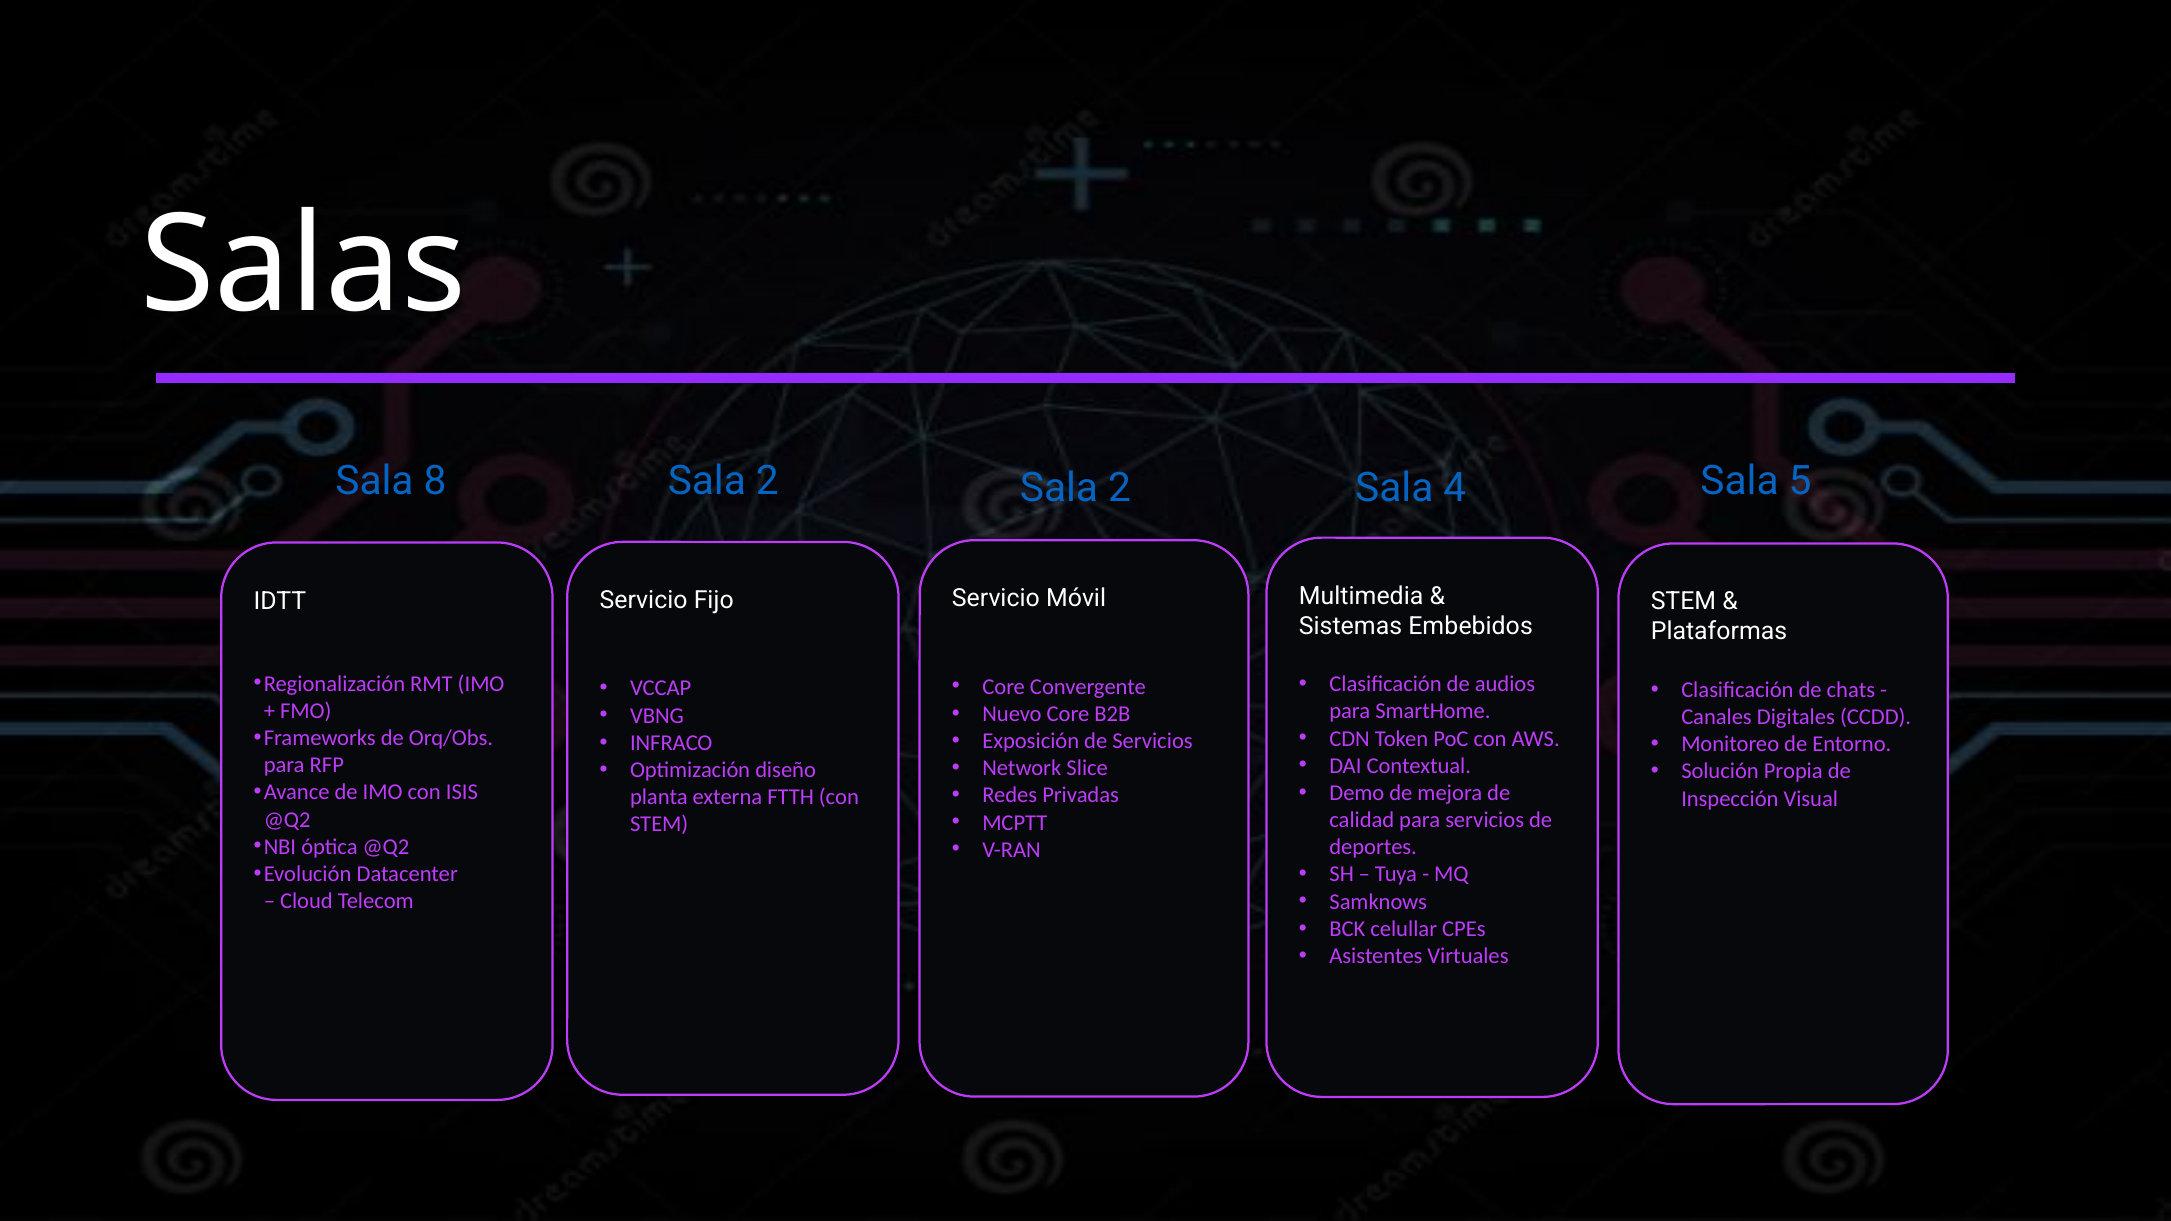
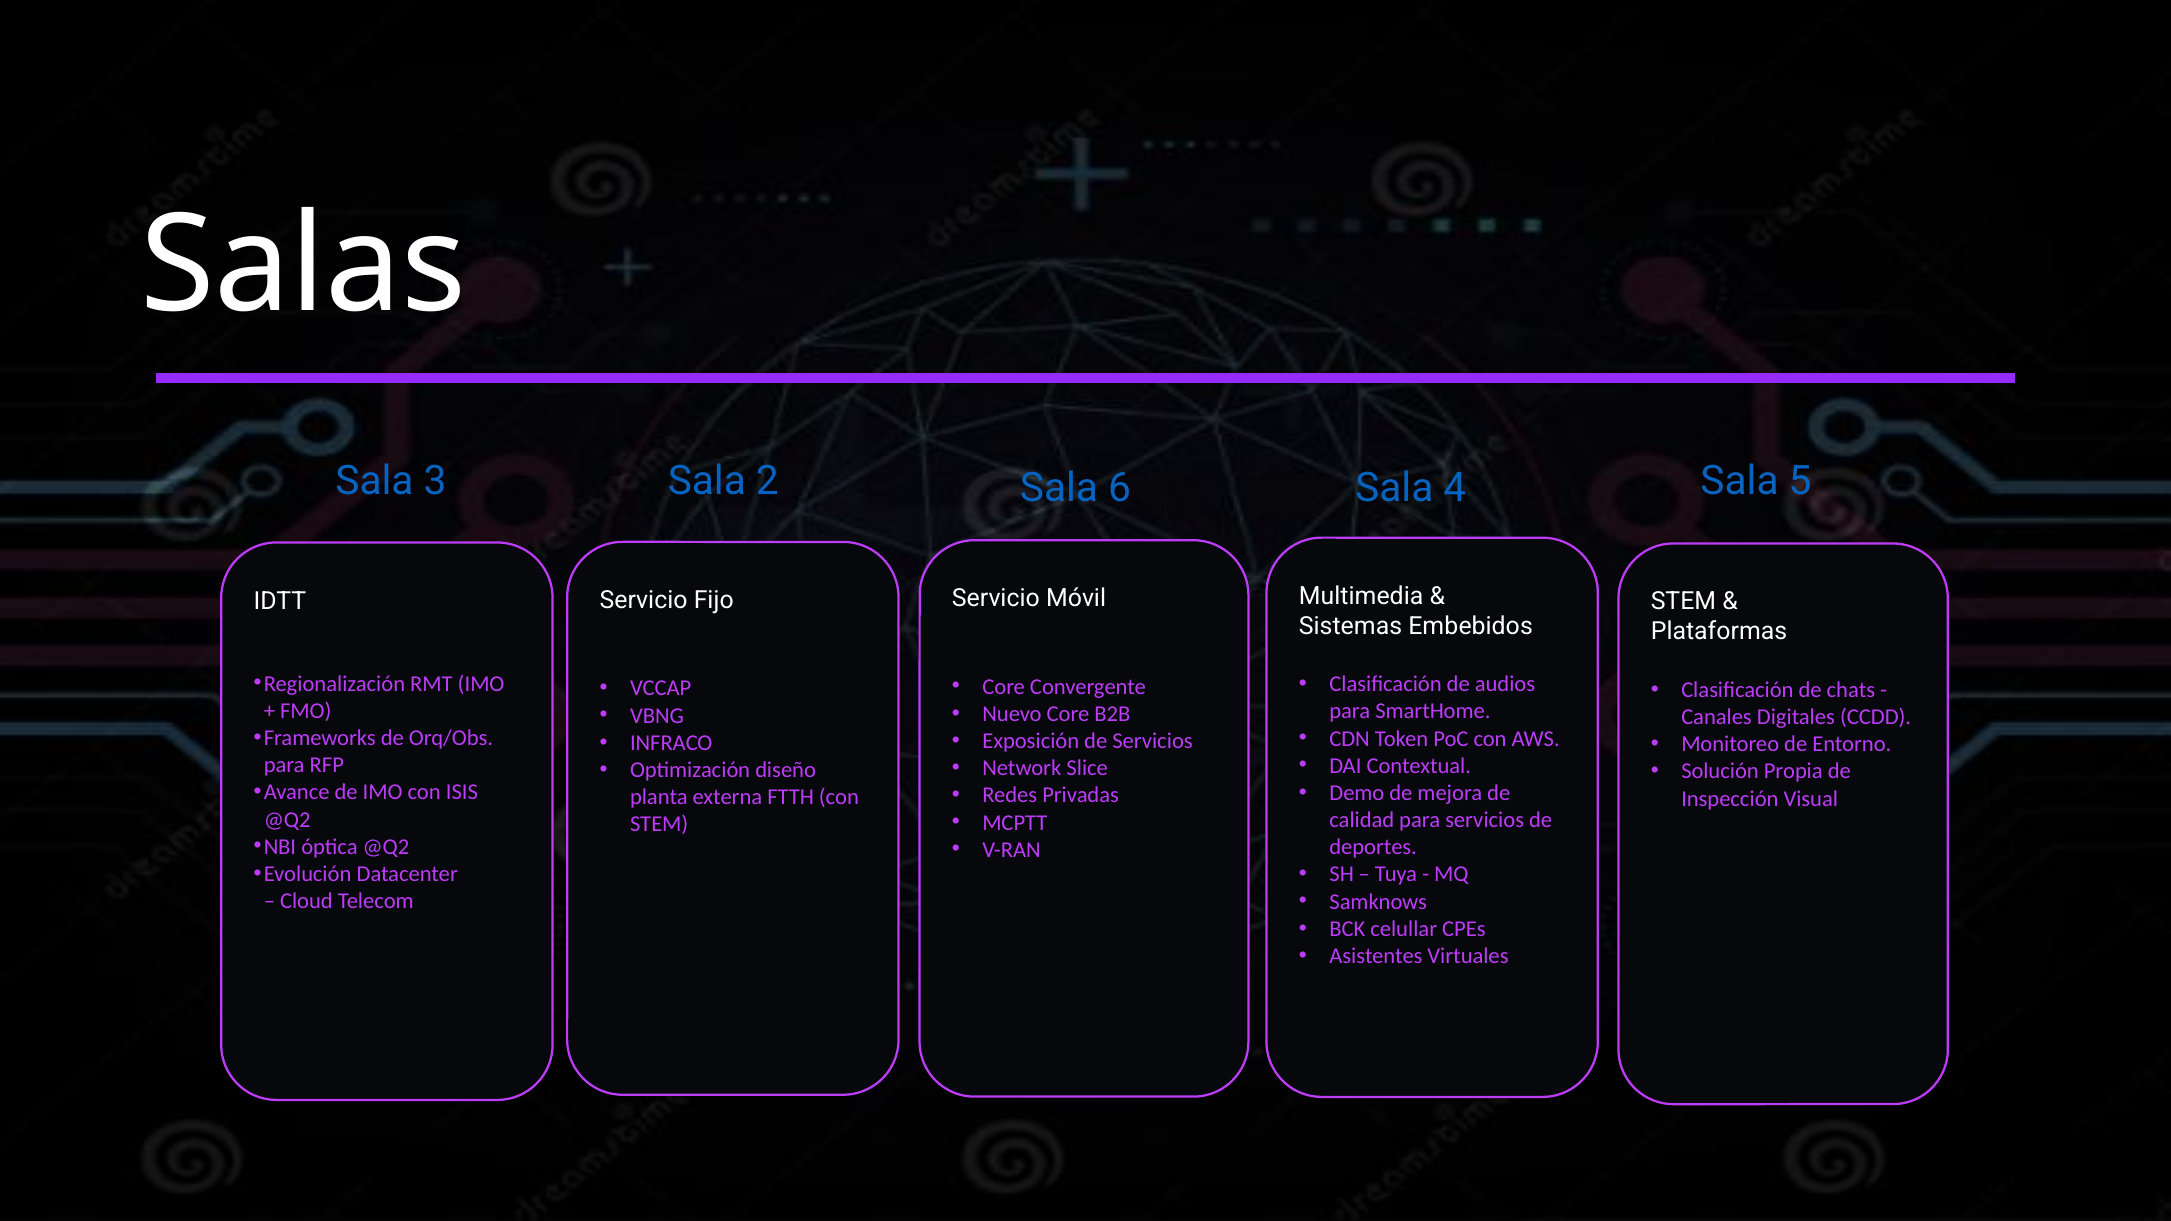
8: 8 -> 3
2 Sala 2: 2 -> 6
